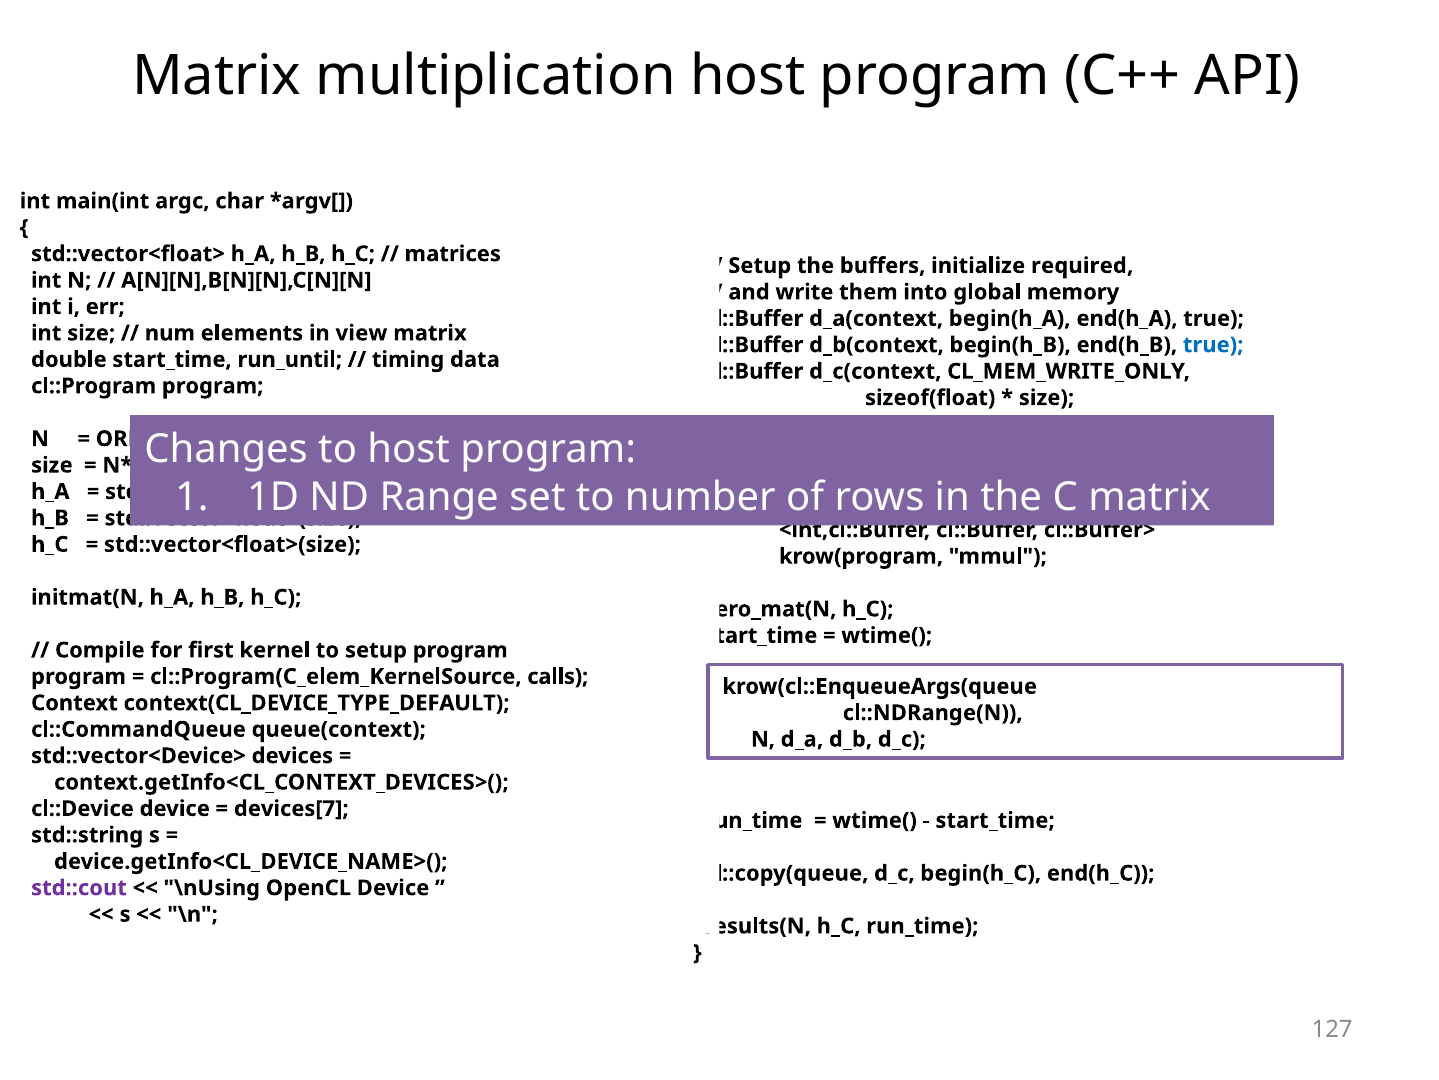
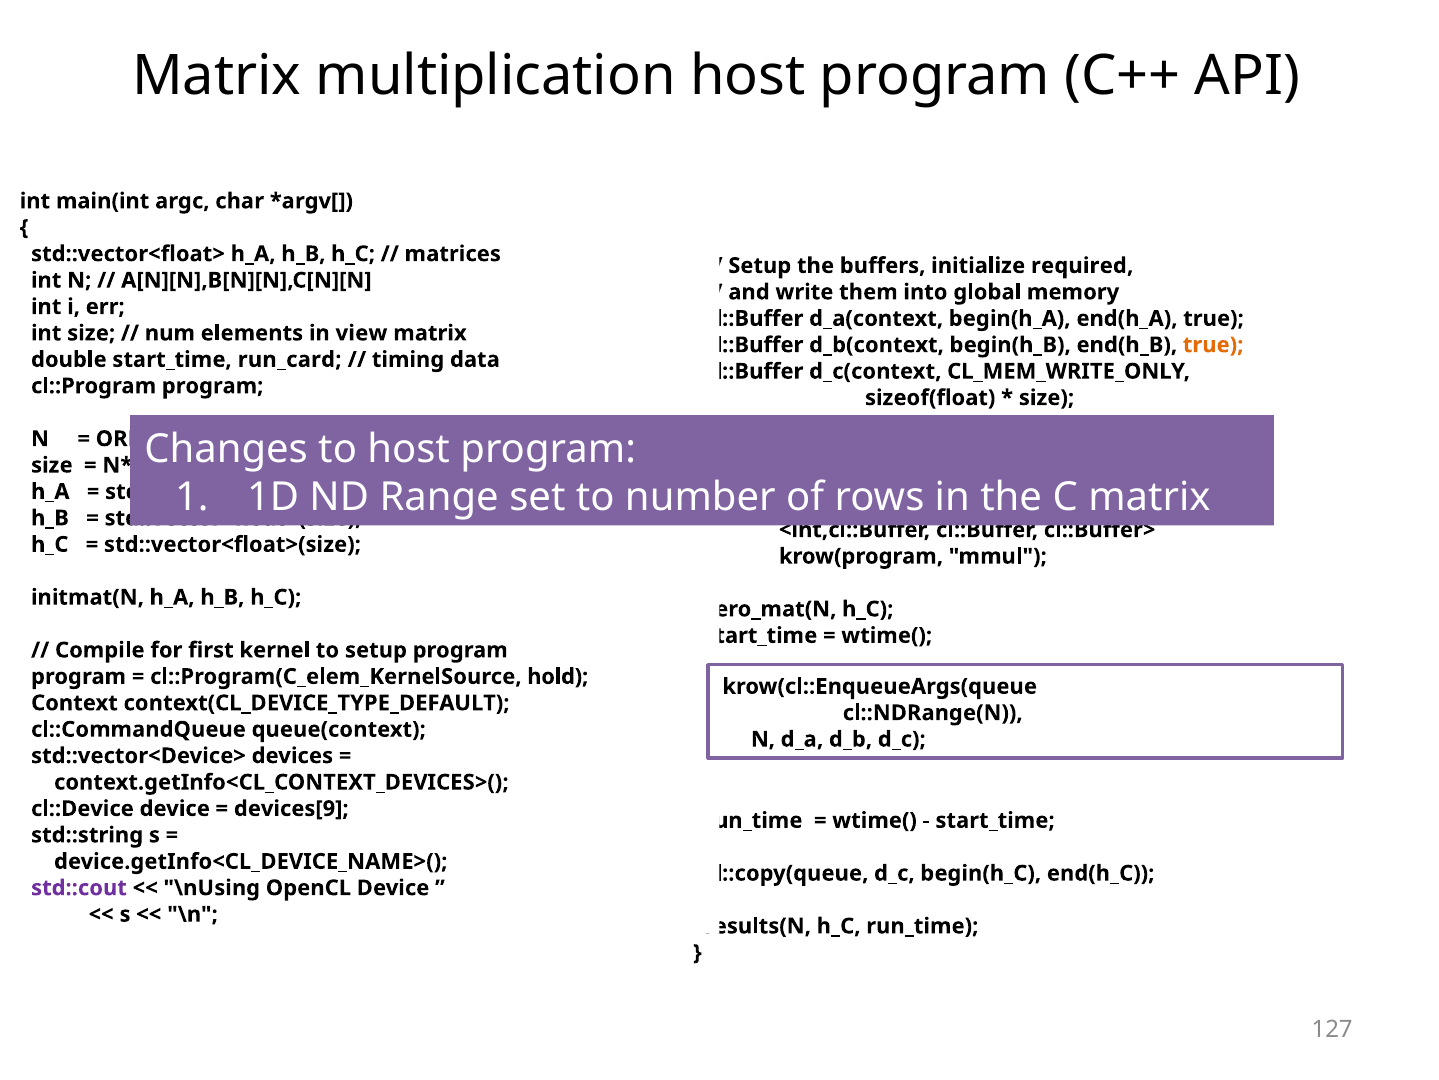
true at (1213, 345) colour: blue -> orange
run_until: run_until -> run_card
calls: calls -> hold
devices[7: devices[7 -> devices[9
